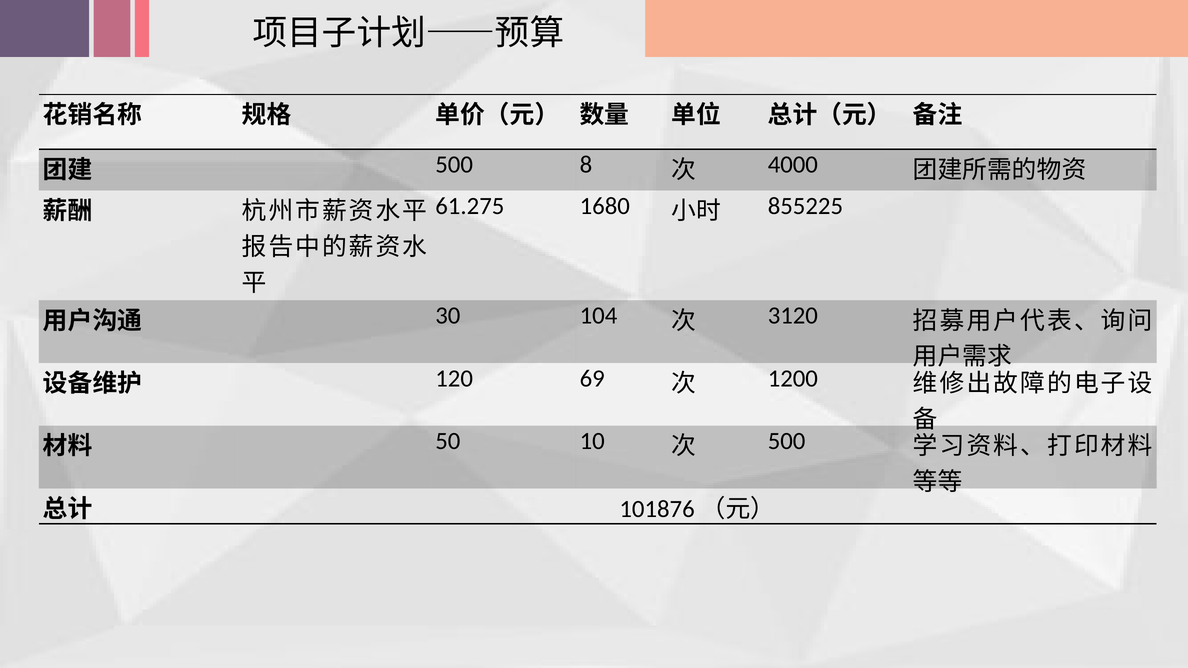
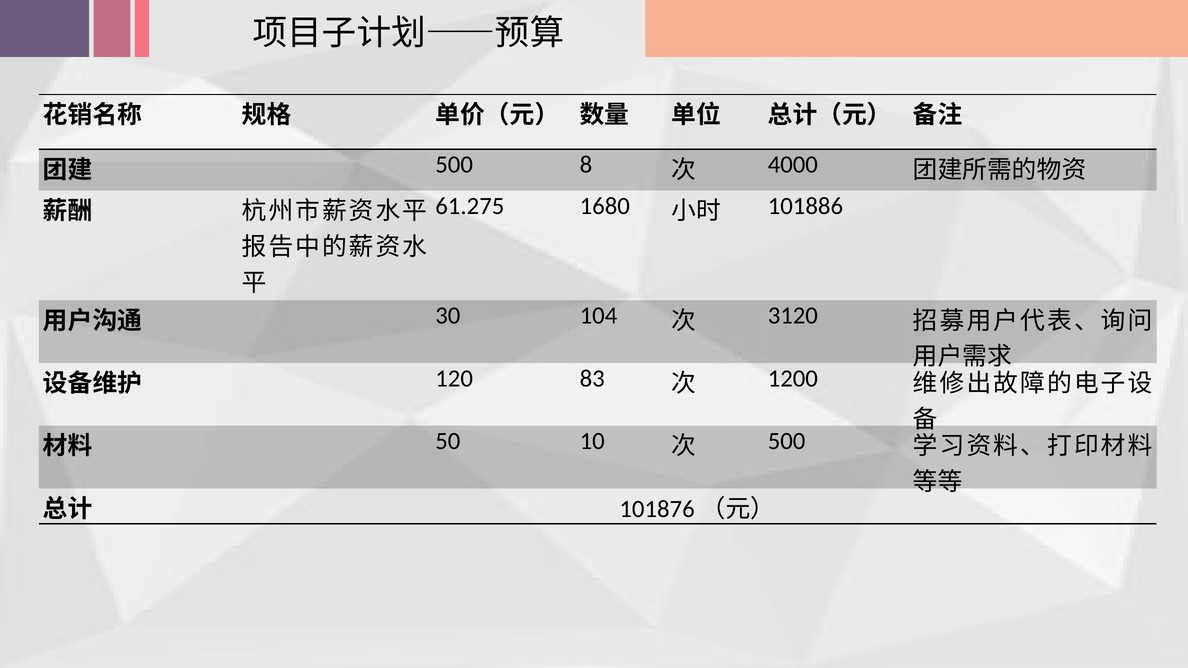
855225: 855225 -> 101886
69: 69 -> 83
